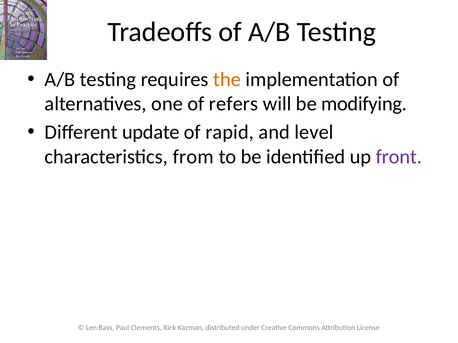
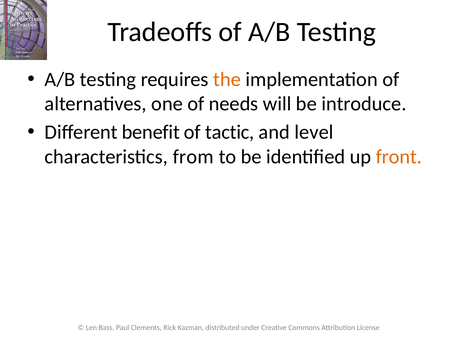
refers: refers -> needs
modifying: modifying -> introduce
update: update -> benefit
rapid: rapid -> tactic
front colour: purple -> orange
